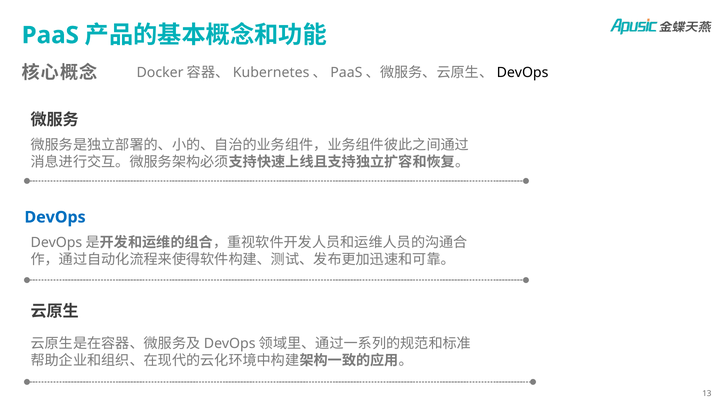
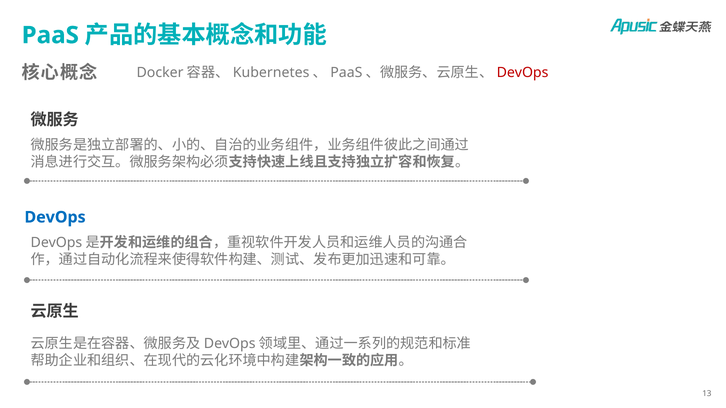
DevOps at (523, 73) colour: black -> red
